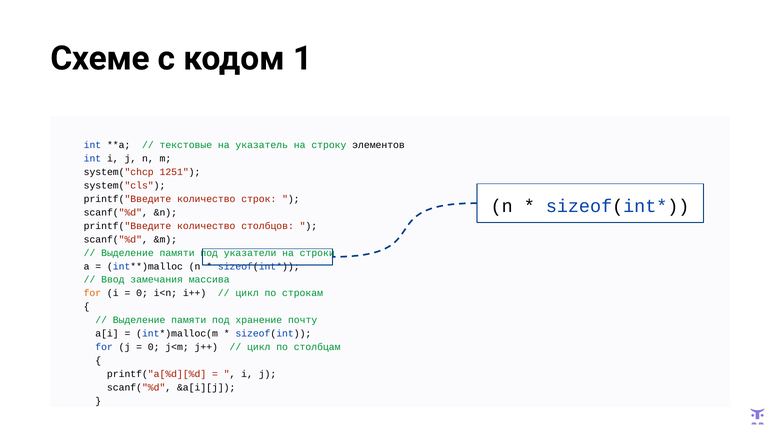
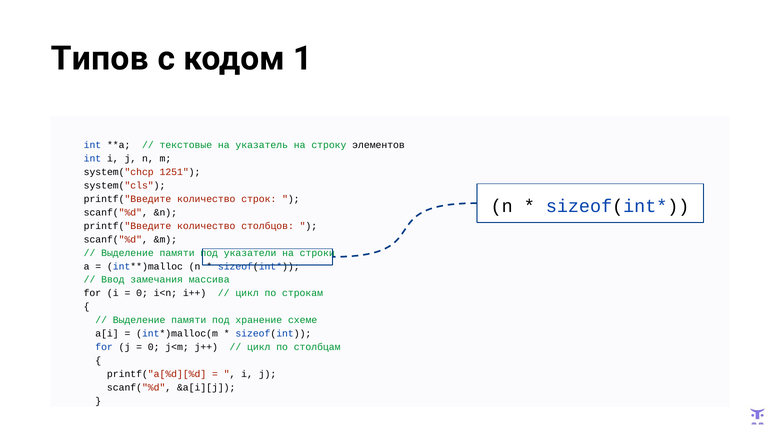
Схеме: Схеме -> Типов
for at (92, 293) colour: orange -> black
почту: почту -> схеме
